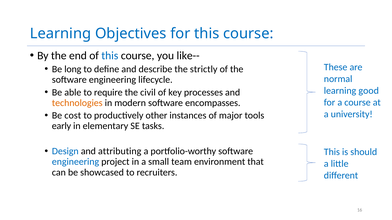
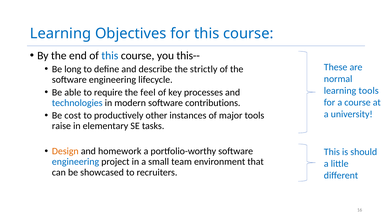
like--: like-- -> this--
learning good: good -> tools
civil: civil -> feel
technologies colour: orange -> blue
encompasses: encompasses -> contributions
early: early -> raise
Design colour: blue -> orange
attributing: attributing -> homework
